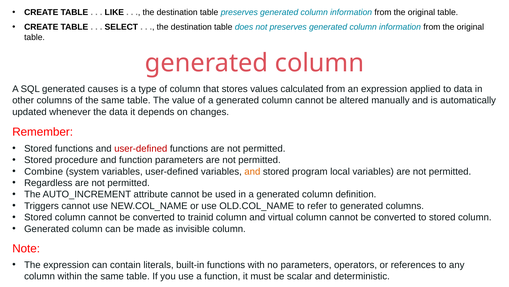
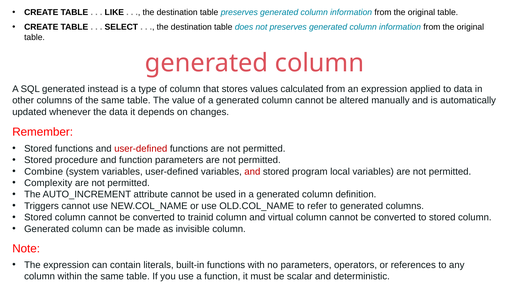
causes: causes -> instead
and at (252, 171) colour: orange -> red
Regardless: Regardless -> Complexity
